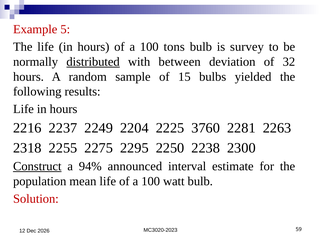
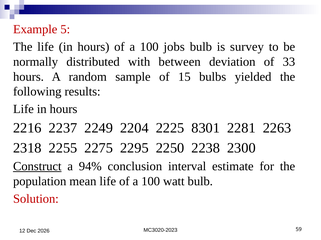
tons: tons -> jobs
distributed underline: present -> none
32: 32 -> 33
3760: 3760 -> 8301
announced: announced -> conclusion
